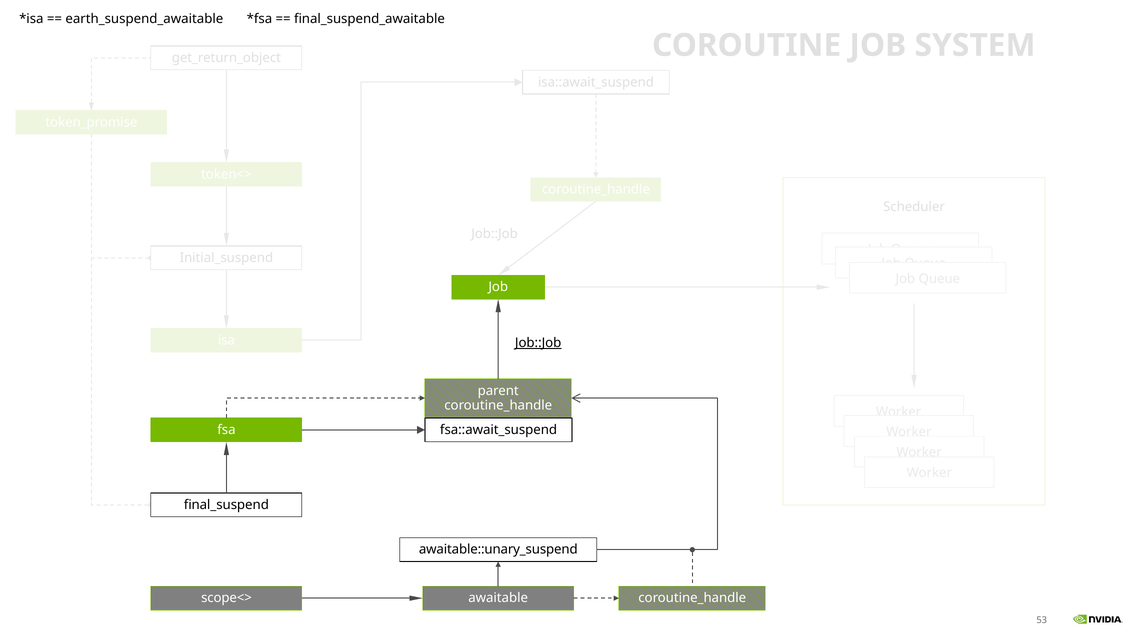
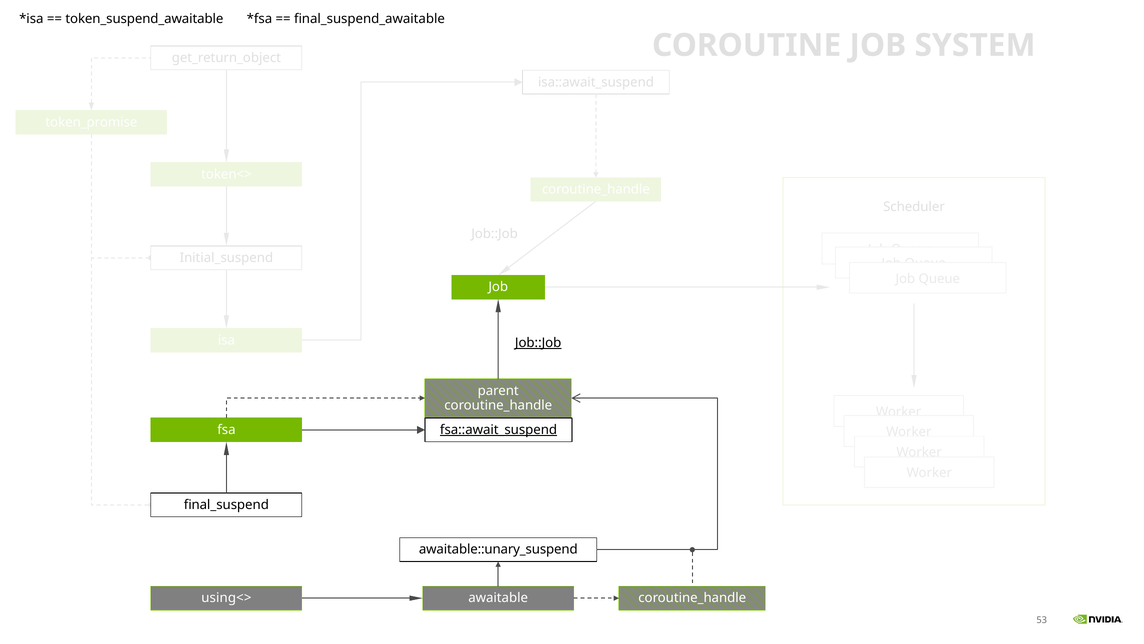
earth_suspend_awaitable: earth_suspend_awaitable -> token_suspend_awaitable
fsa::await_suspend underline: none -> present
scope<>: scope<> -> using<>
